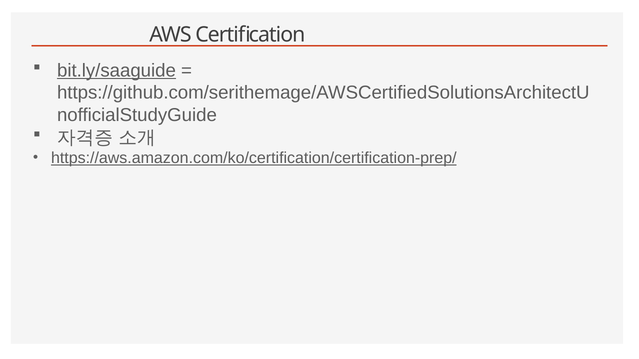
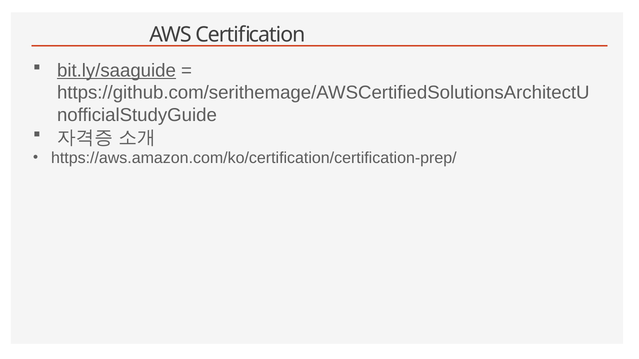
https://aws.amazon.com/ko/certification/certification-prep/ underline: present -> none
